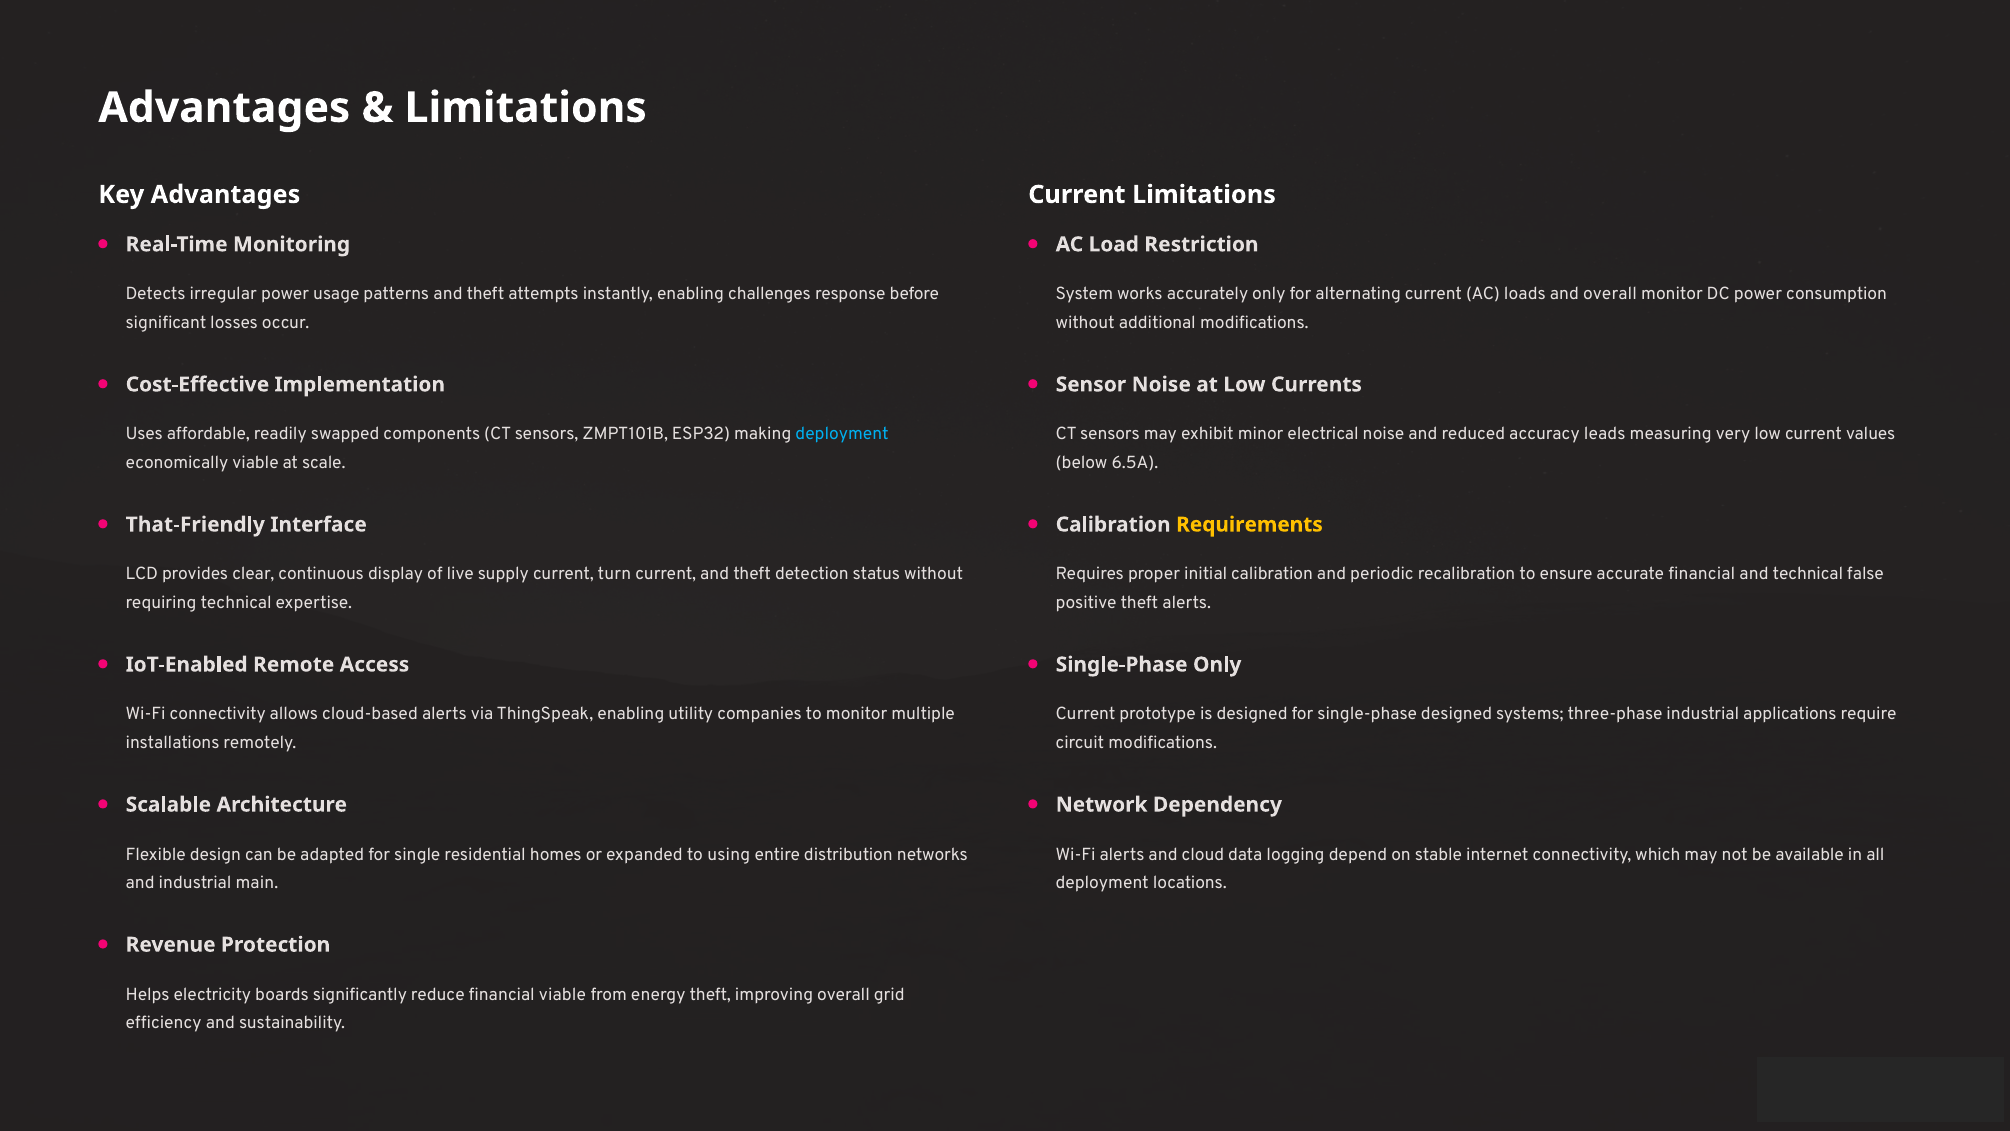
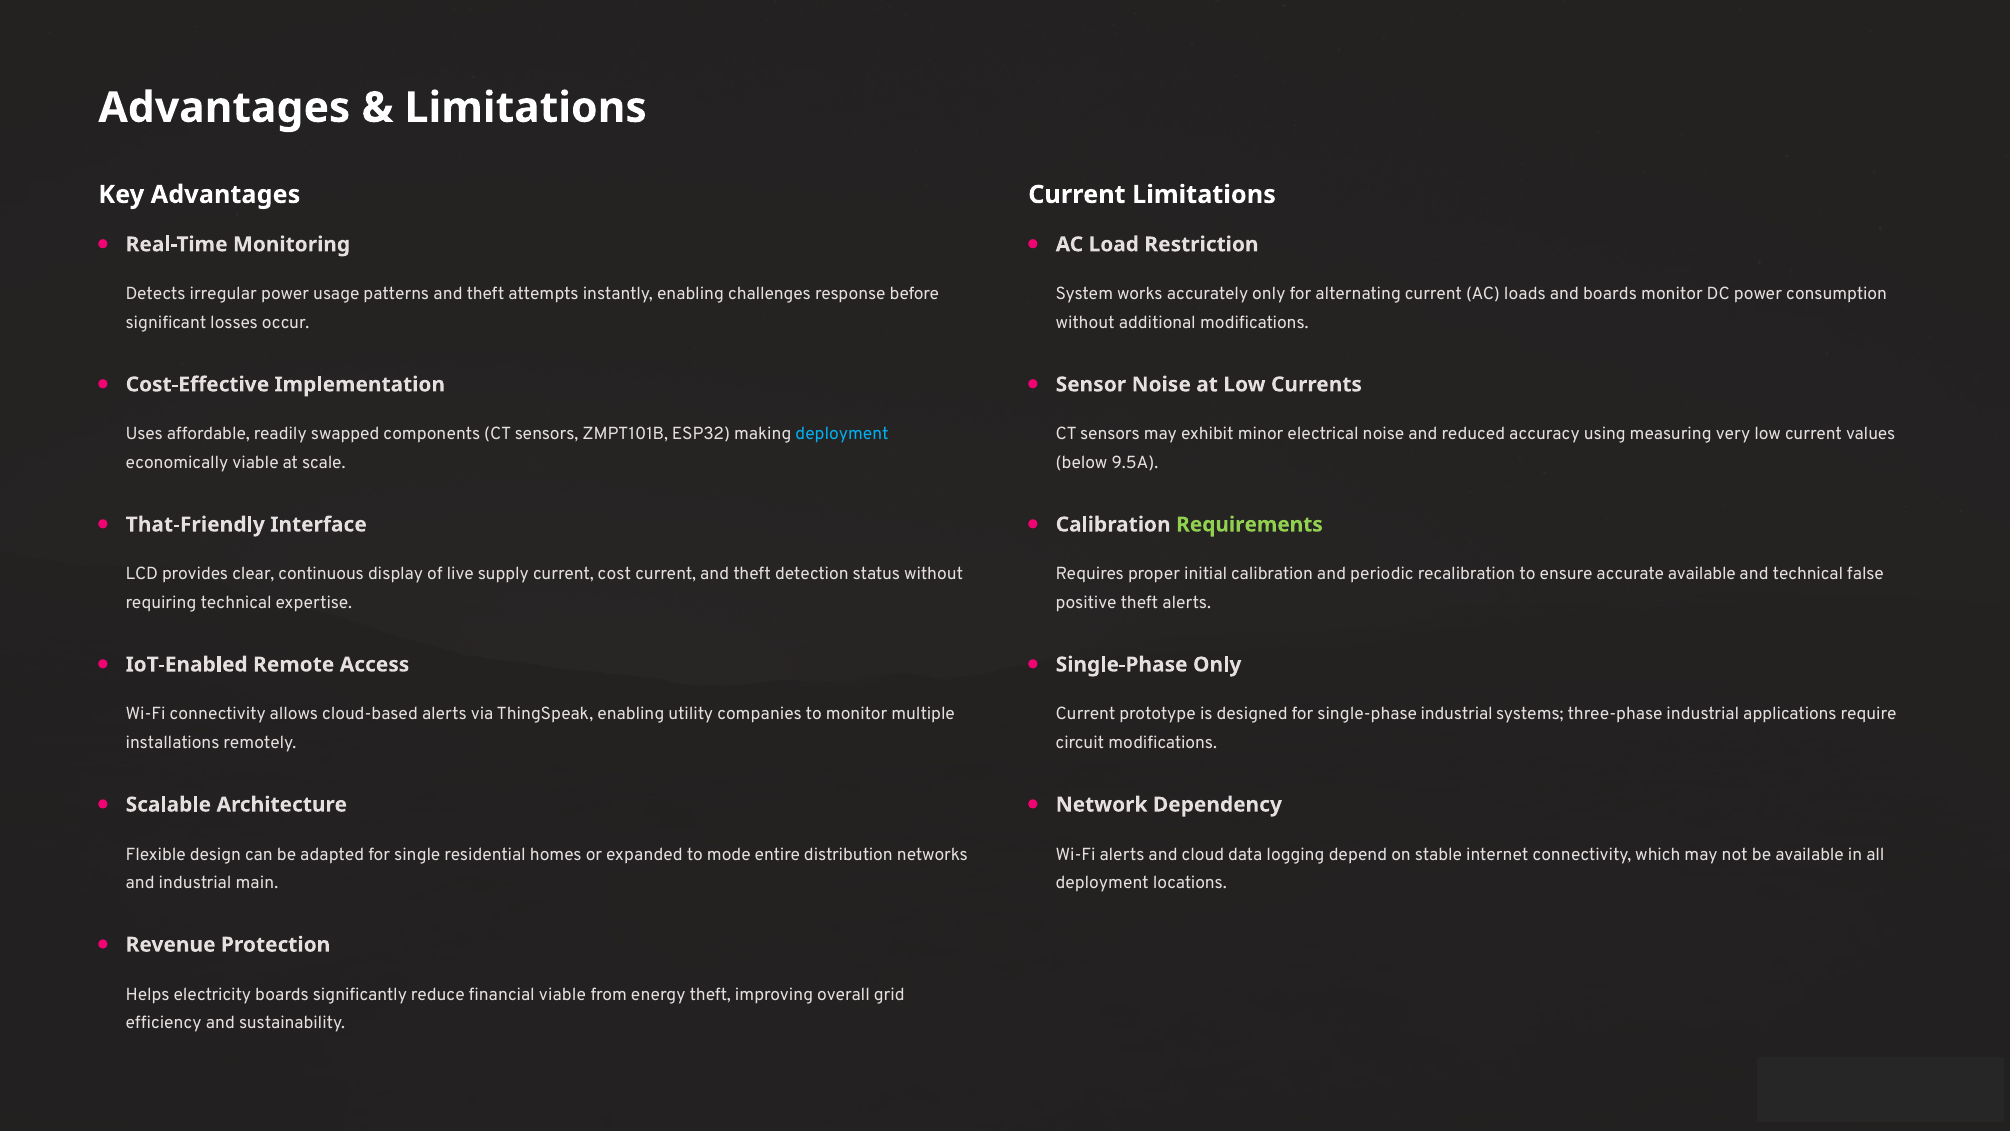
and overall: overall -> boards
leads: leads -> using
6.5A: 6.5A -> 9.5A
Requirements colour: yellow -> light green
turn: turn -> cost
accurate financial: financial -> available
single-phase designed: designed -> industrial
using: using -> mode
